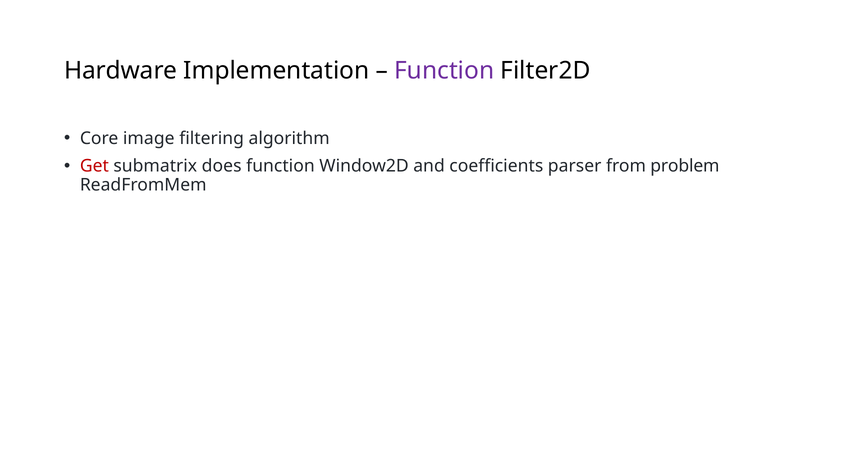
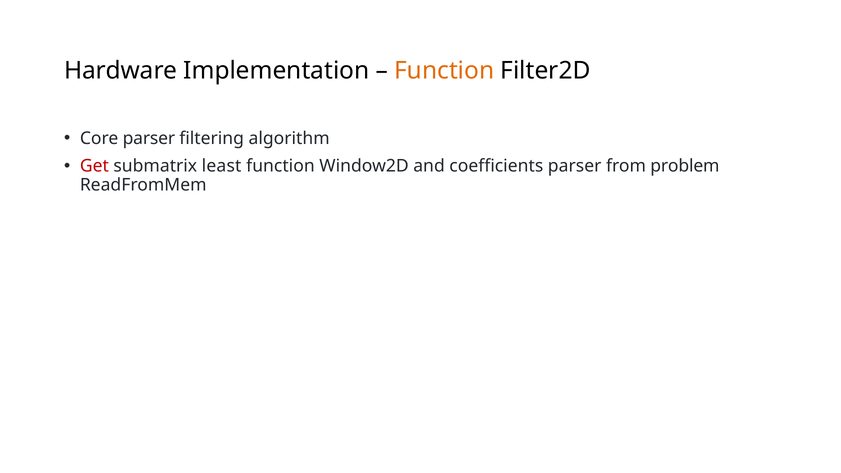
Function at (444, 71) colour: purple -> orange
Core image: image -> parser
does: does -> least
